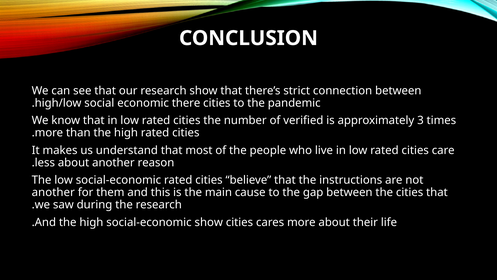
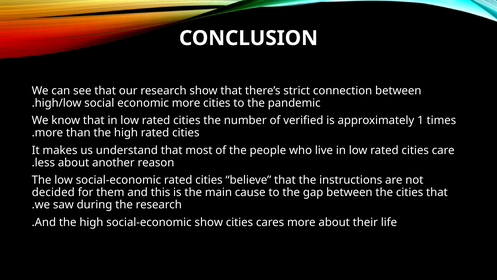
economic there: there -> more
3: 3 -> 1
another at (53, 192): another -> decided
